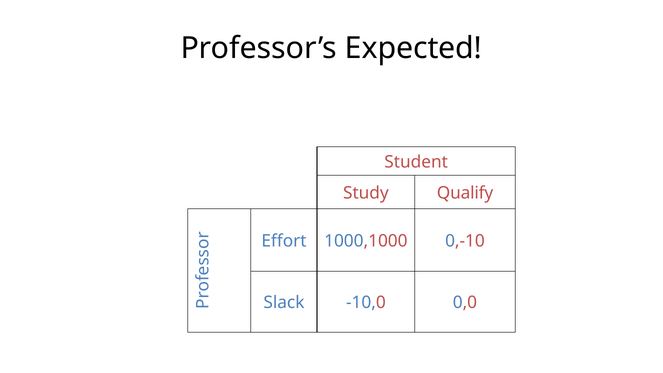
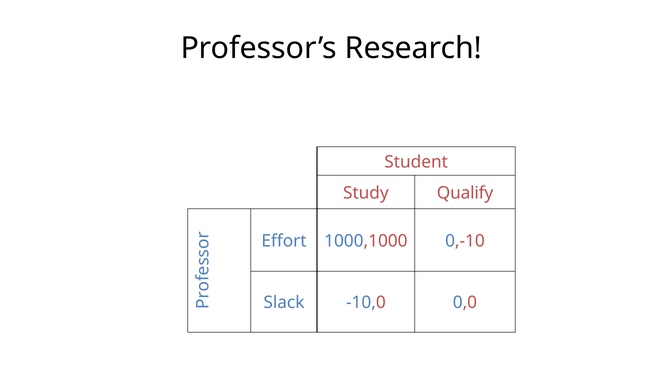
Expected: Expected -> Research
